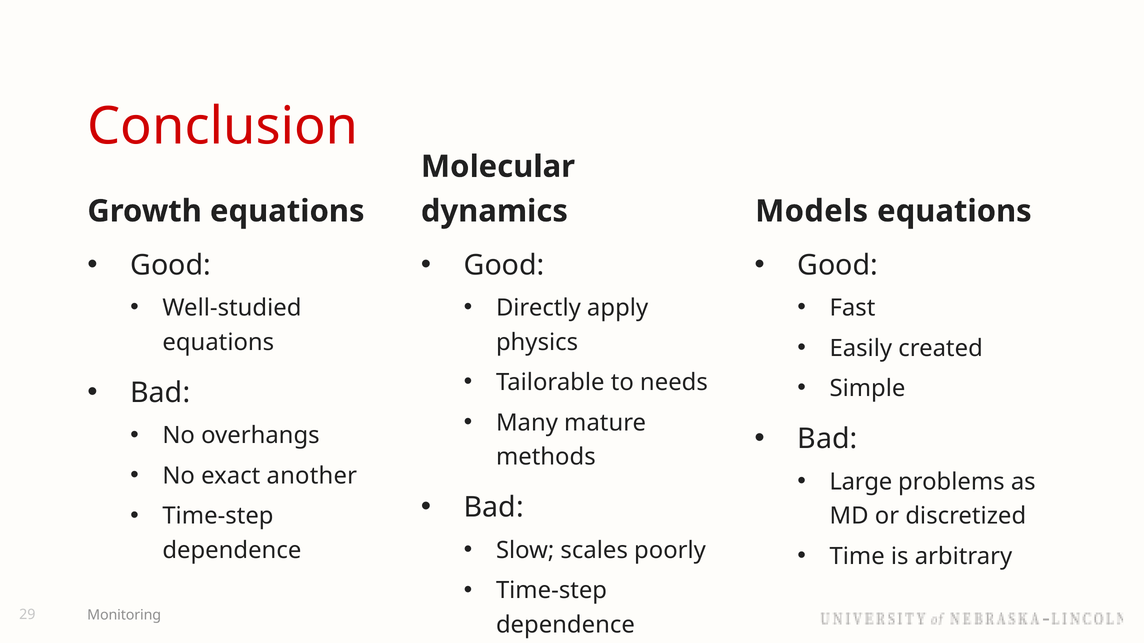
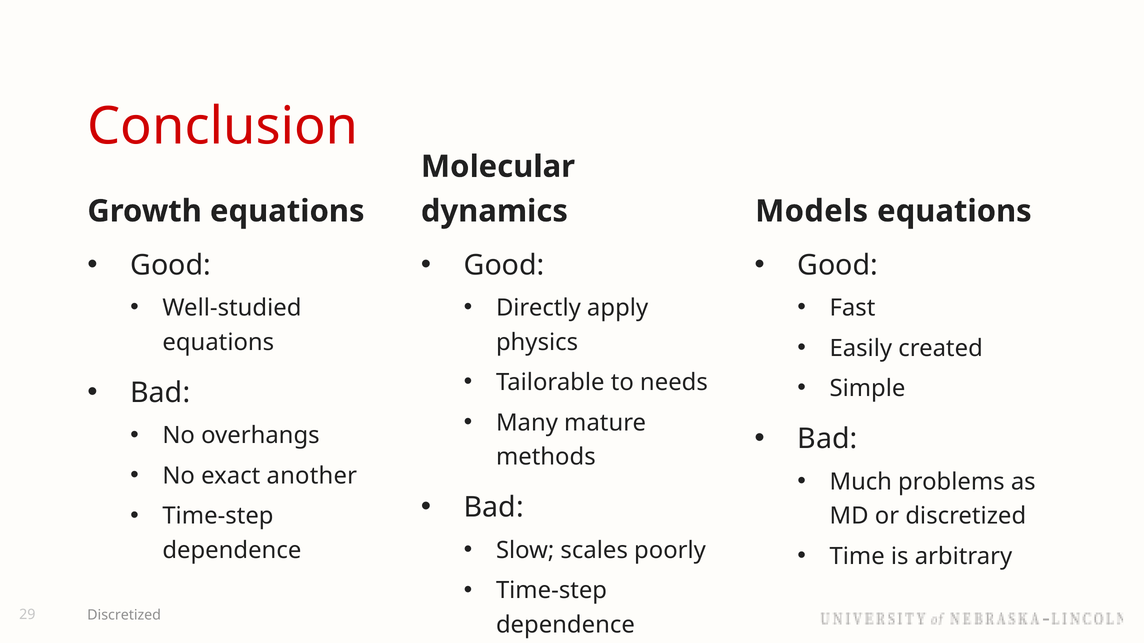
Large: Large -> Much
Monitoring at (124, 615): Monitoring -> Discretized
